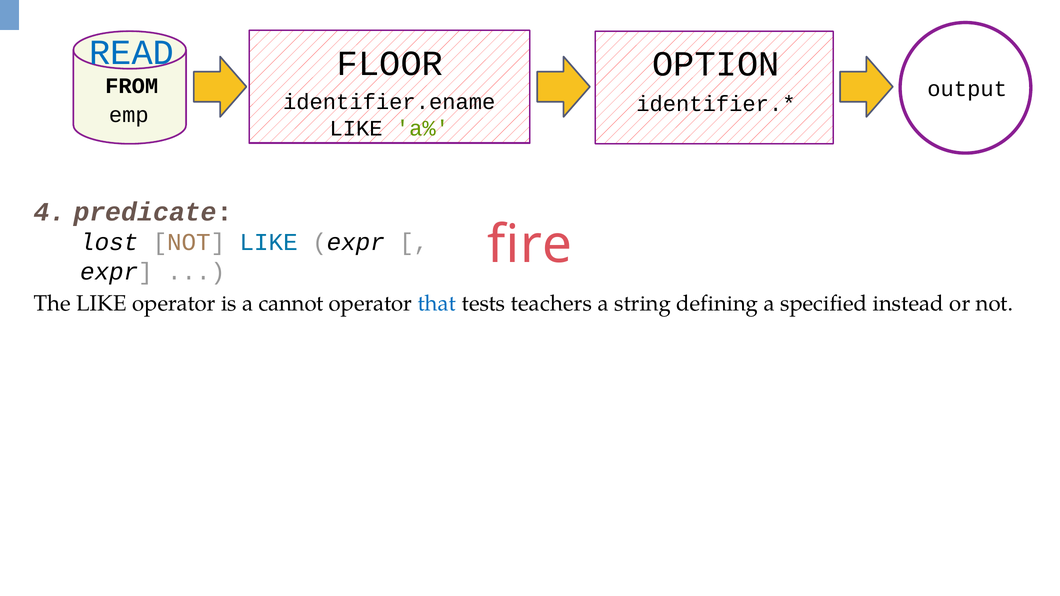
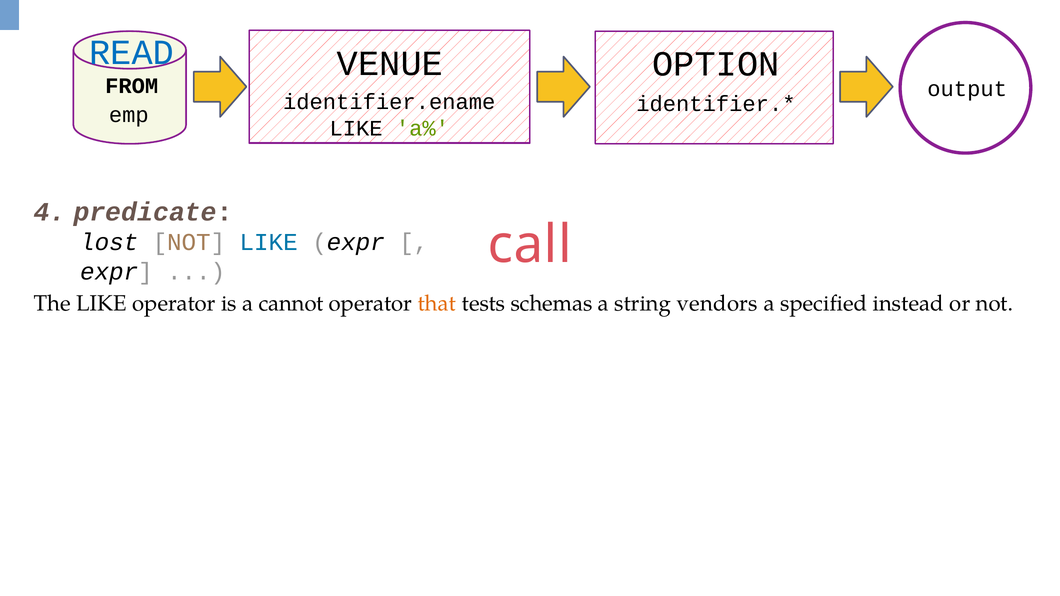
FLOOR: FLOOR -> VENUE
fire: fire -> call
that colour: blue -> orange
teachers: teachers -> schemas
defining: defining -> vendors
